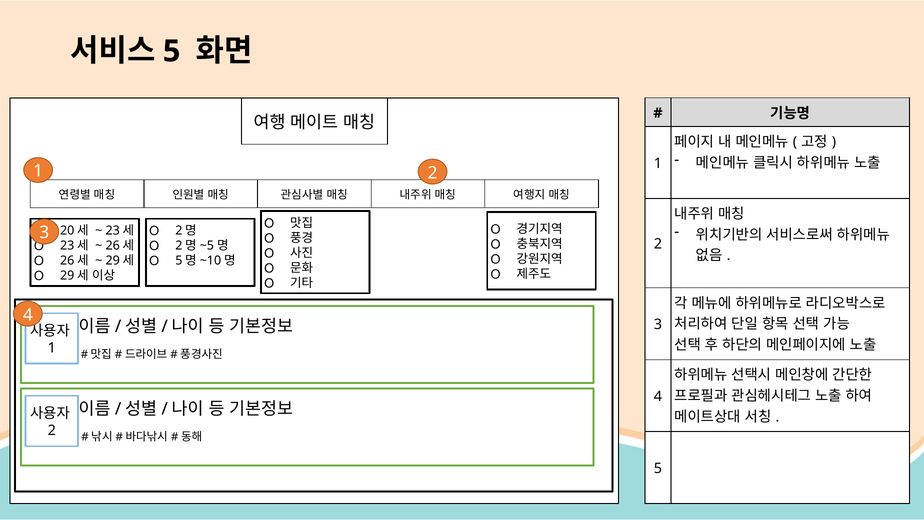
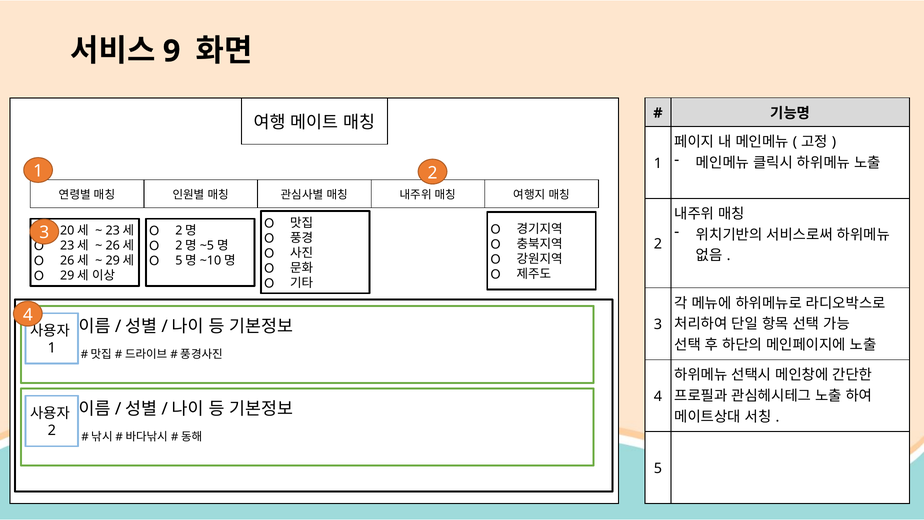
5 at (172, 51): 5 -> 9
